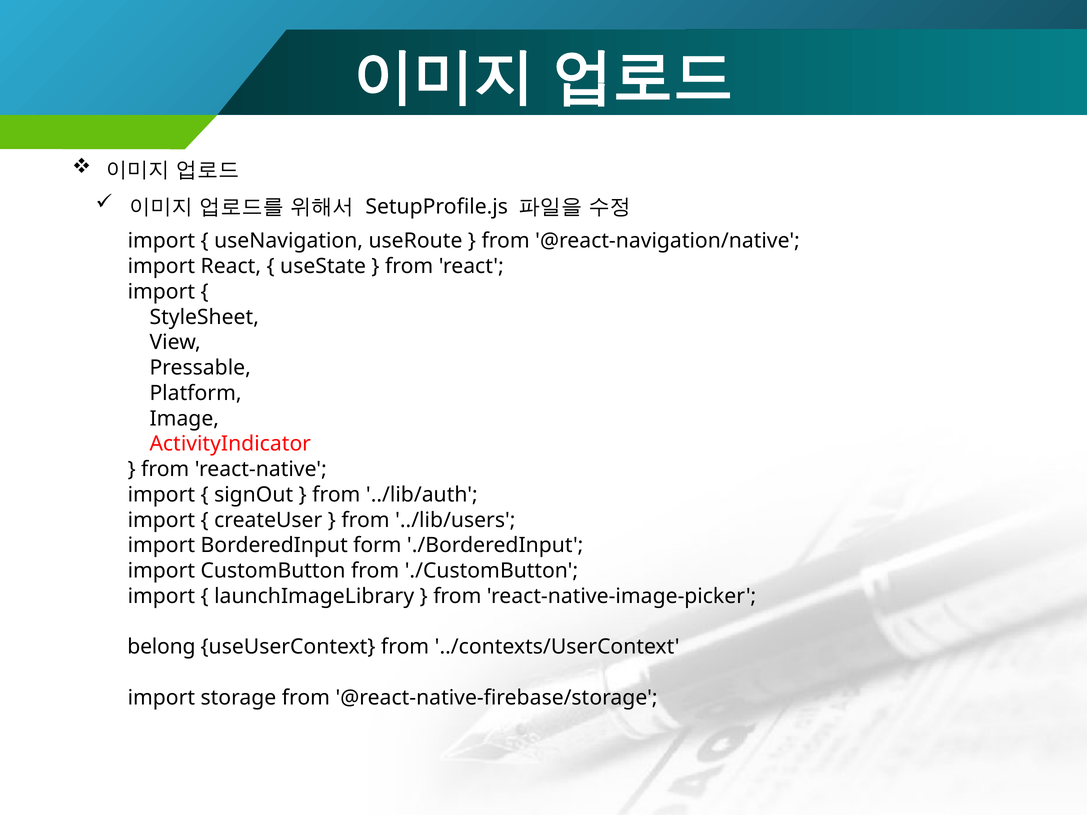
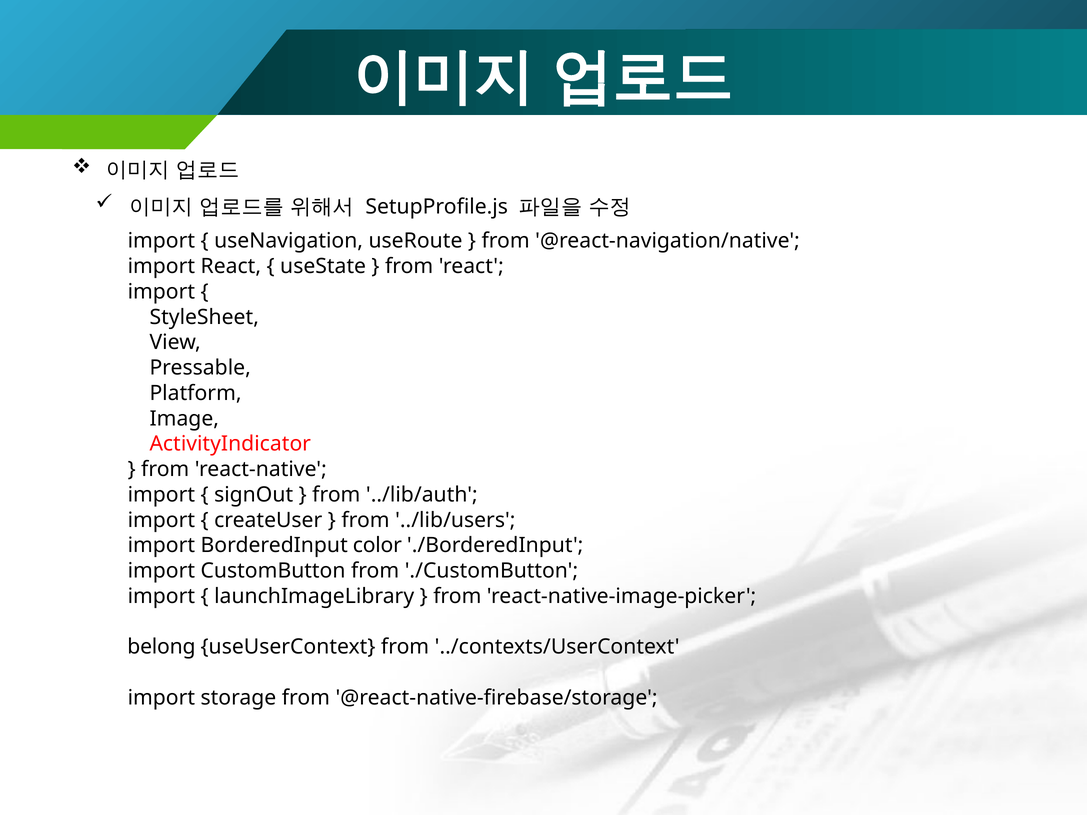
form: form -> color
